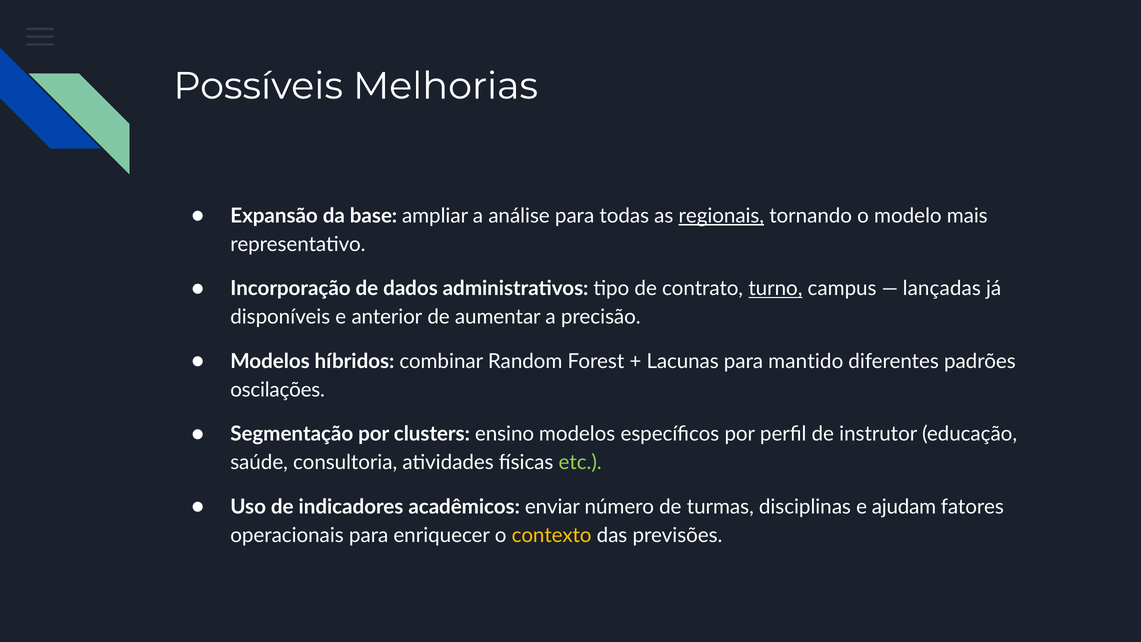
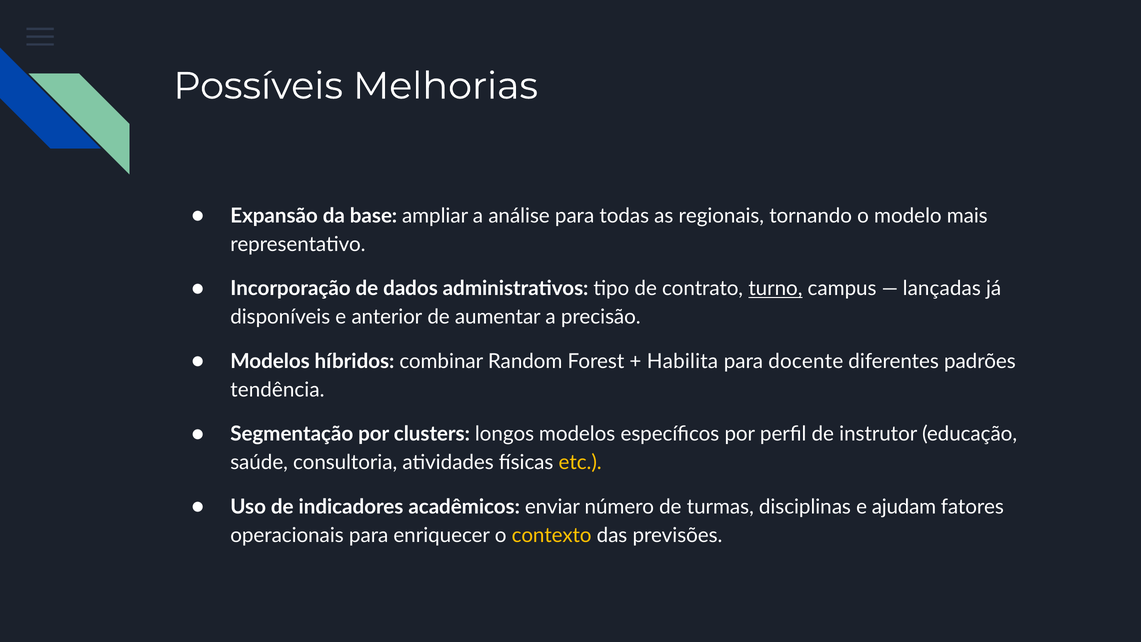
regionais underline: present -> none
Lacunas: Lacunas -> Habilita
mantido: mantido -> docente
oscilações: oscilações -> tendência
ensino: ensino -> longos
etc colour: light green -> yellow
